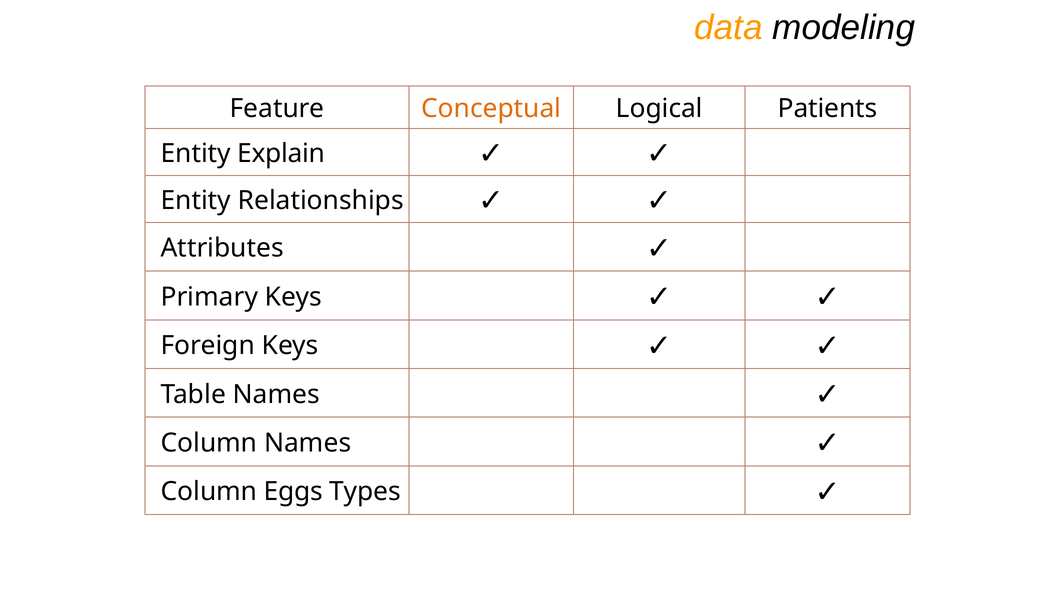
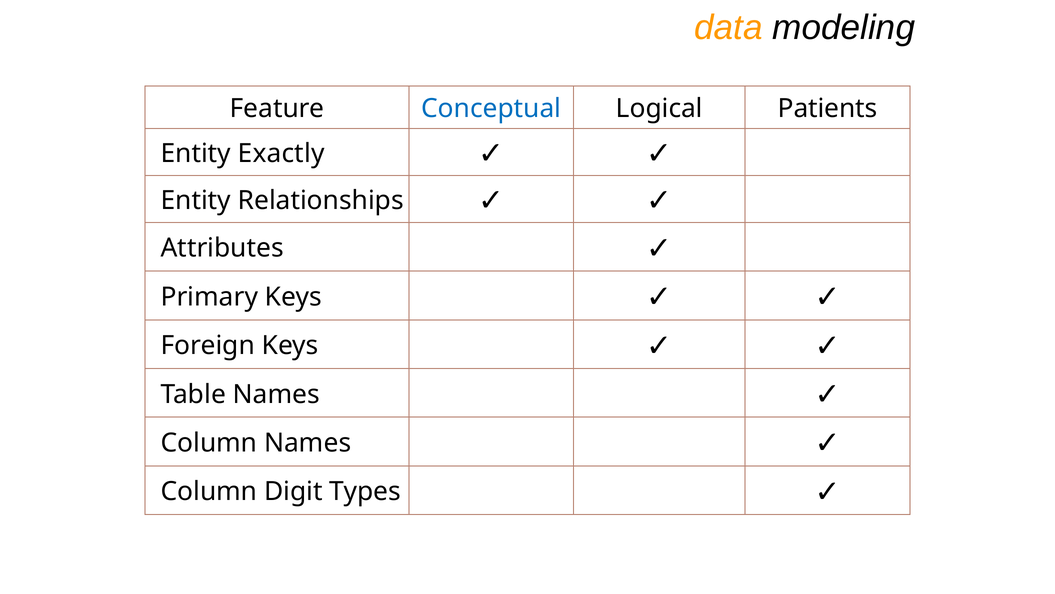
Conceptual colour: orange -> blue
Explain: Explain -> Exactly
Eggs: Eggs -> Digit
